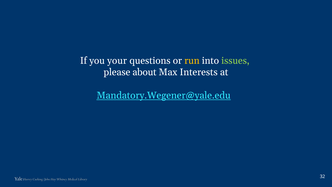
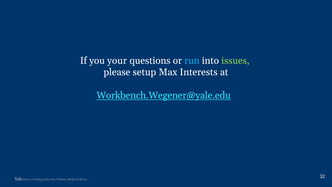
run colour: yellow -> light blue
about: about -> setup
Mandatory.Wegener@yale.edu: Mandatory.Wegener@yale.edu -> Workbench.Wegener@yale.edu
